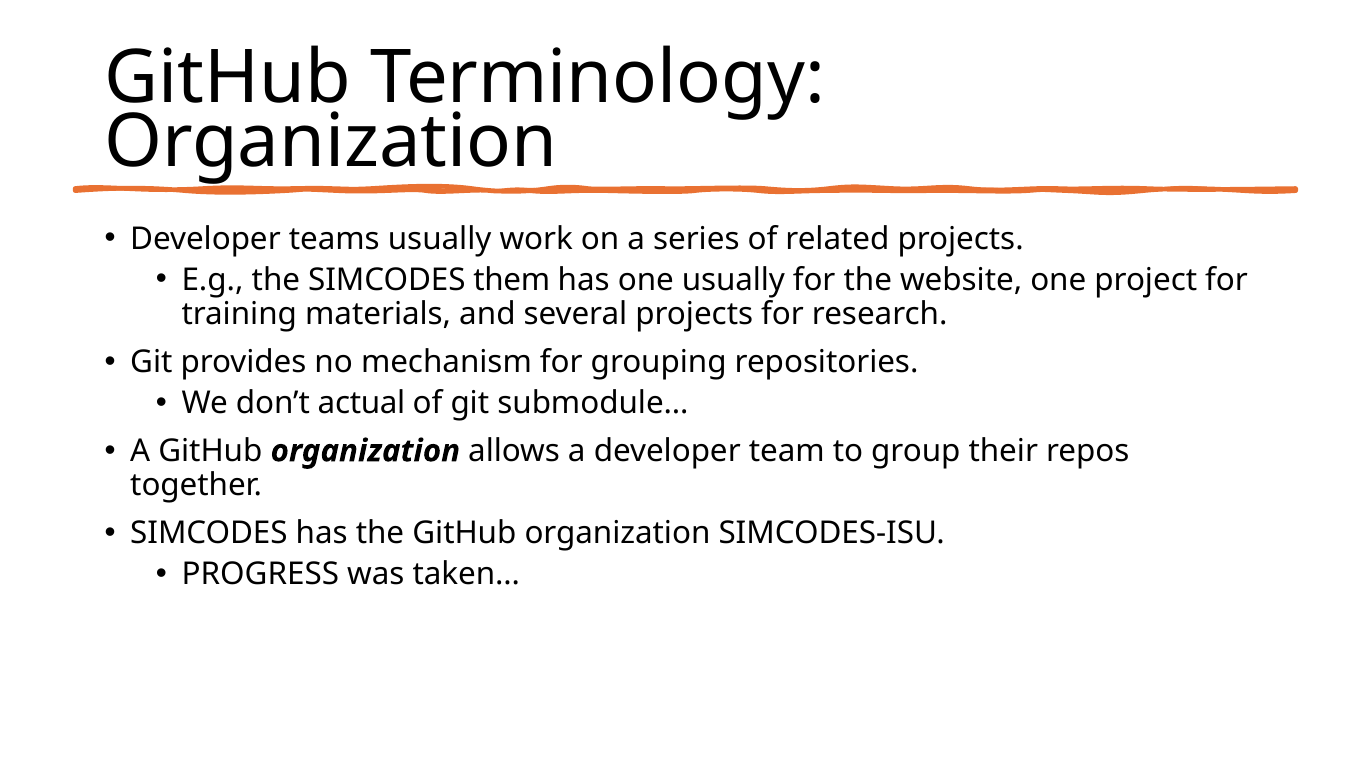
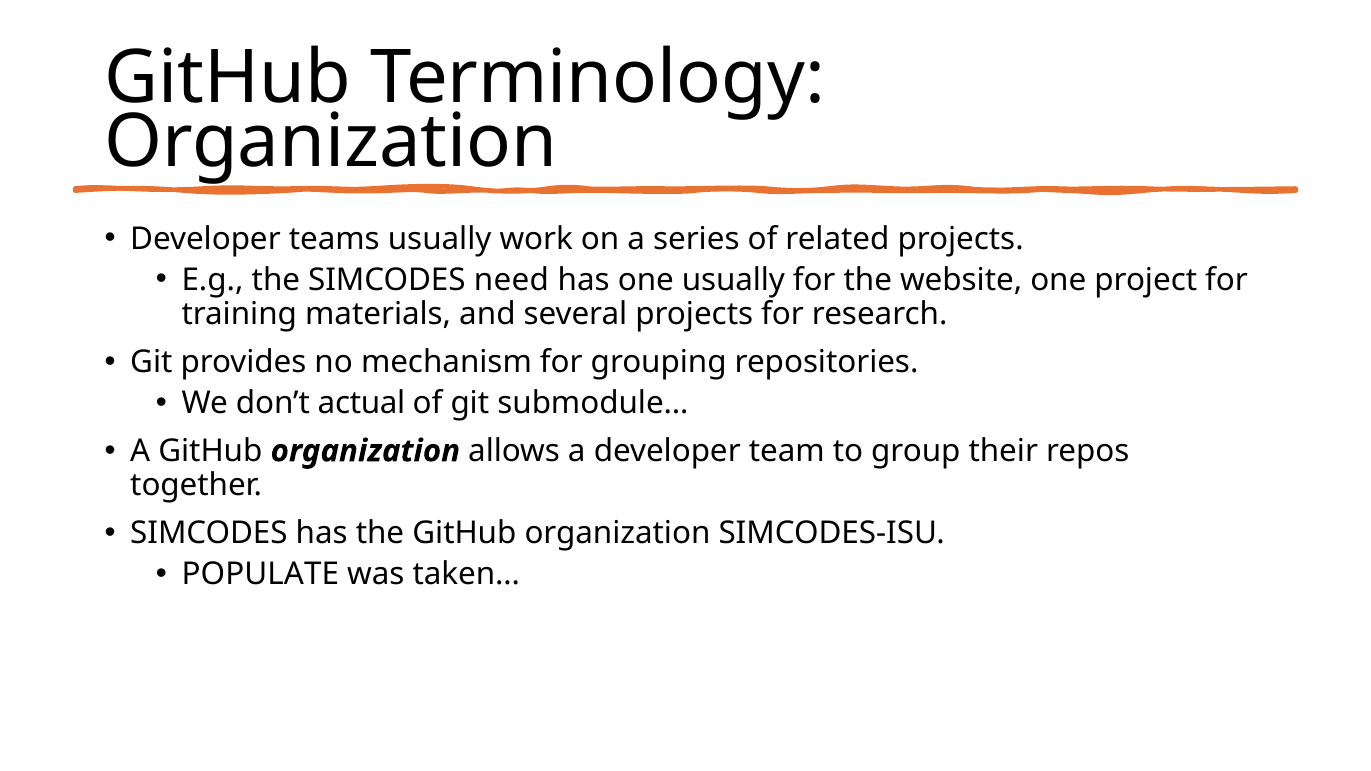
them: them -> need
PROGRESS: PROGRESS -> POPULATE
